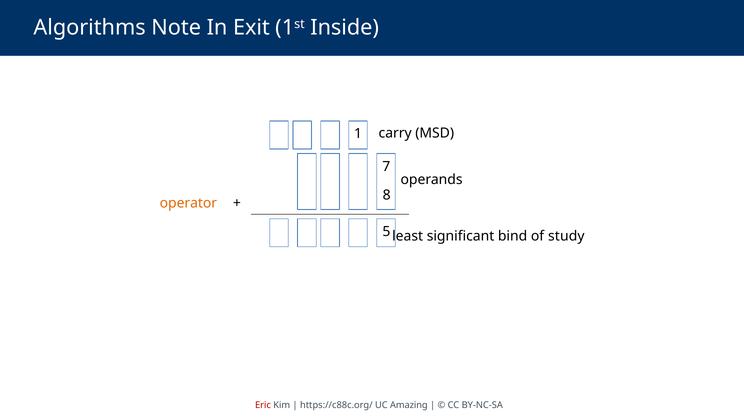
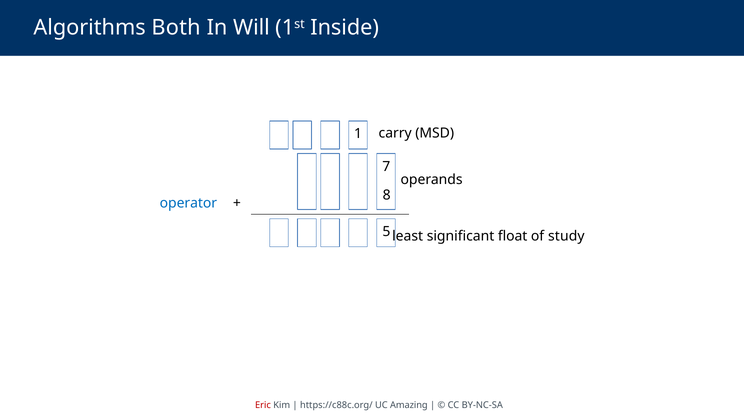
Note: Note -> Both
Exit: Exit -> Will
operator colour: orange -> blue
bind: bind -> float
